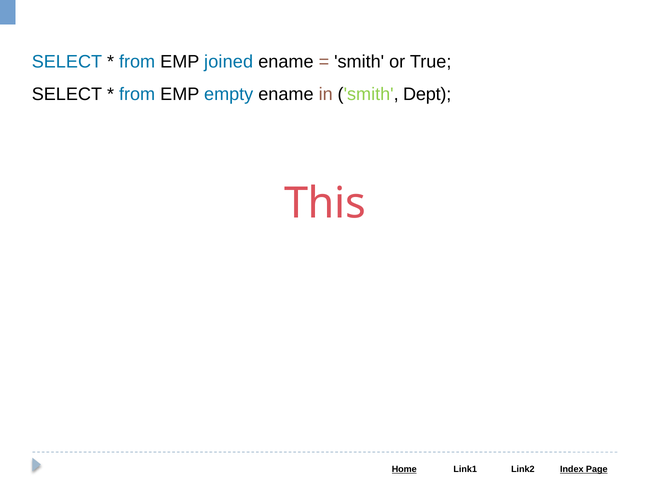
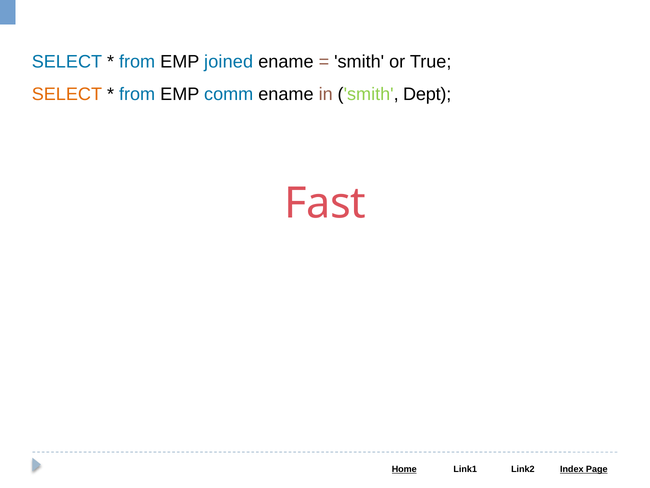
SELECT at (67, 94) colour: black -> orange
empty: empty -> comm
This: This -> Fast
